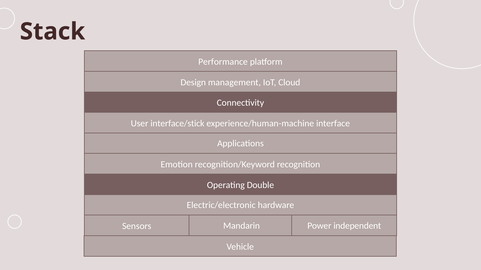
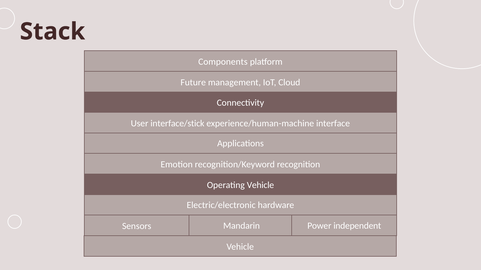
Performance: Performance -> Components
Design: Design -> Future
Operating Double: Double -> Vehicle
